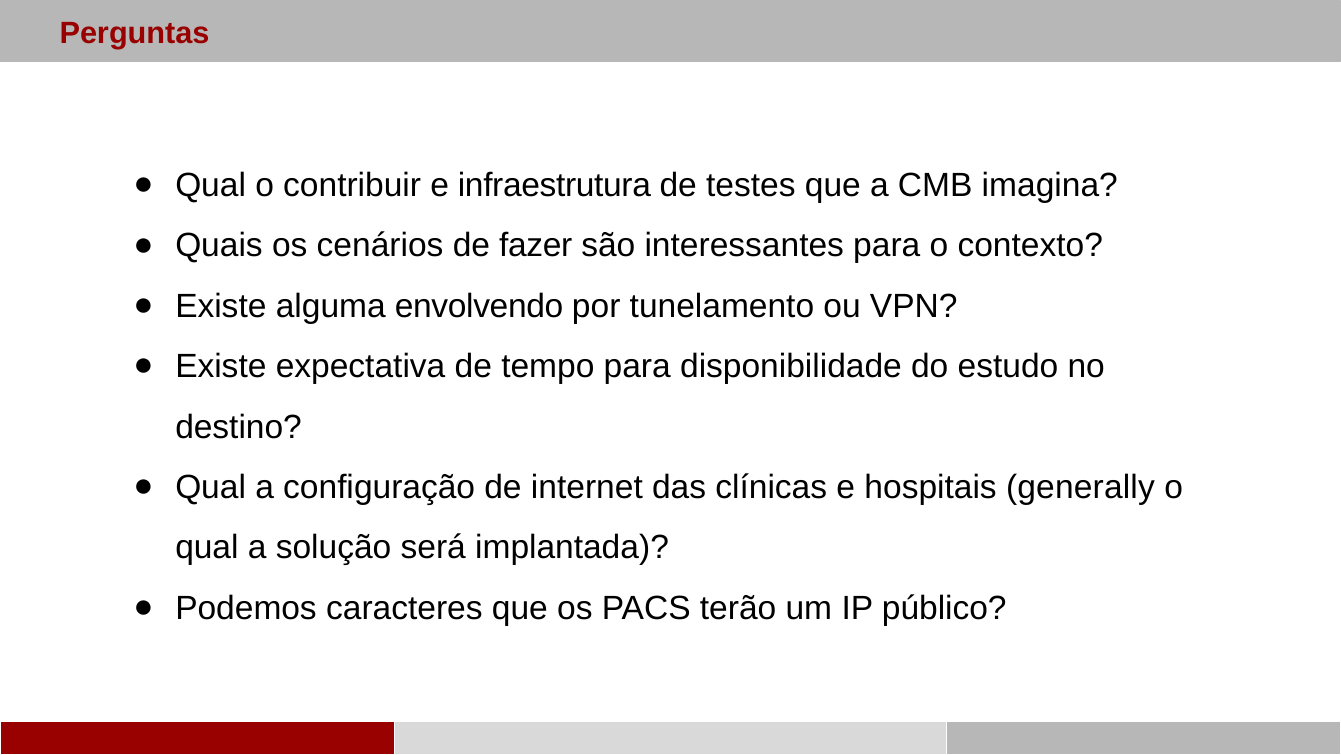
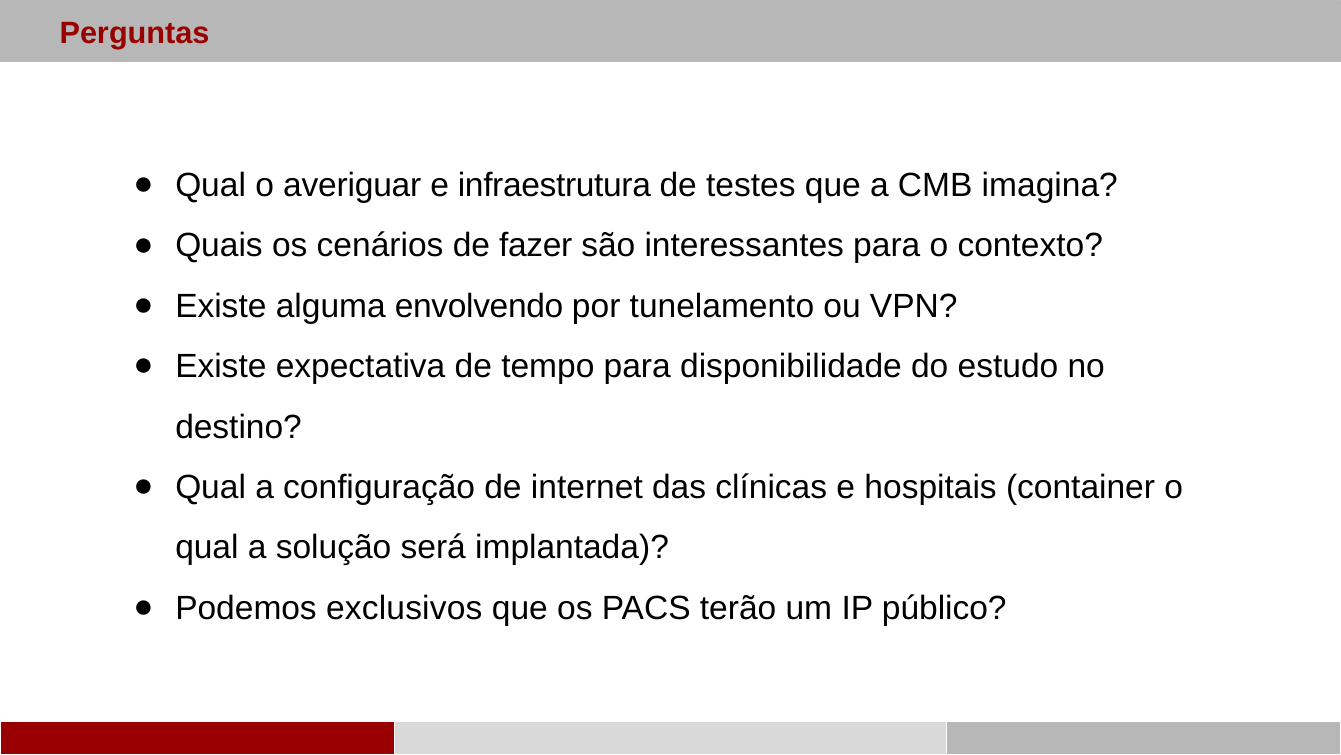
contribuir: contribuir -> averiguar
generally: generally -> container
caracteres: caracteres -> exclusivos
